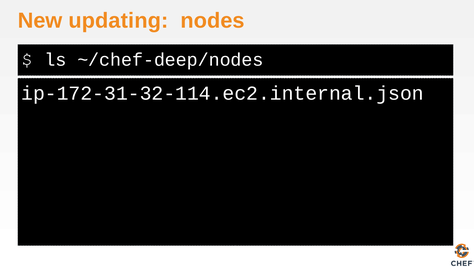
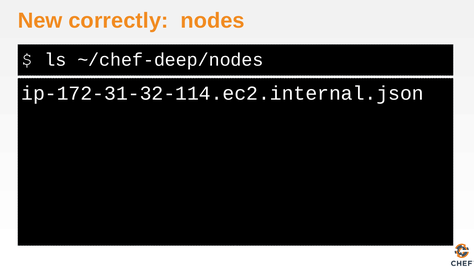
updating: updating -> correctly
